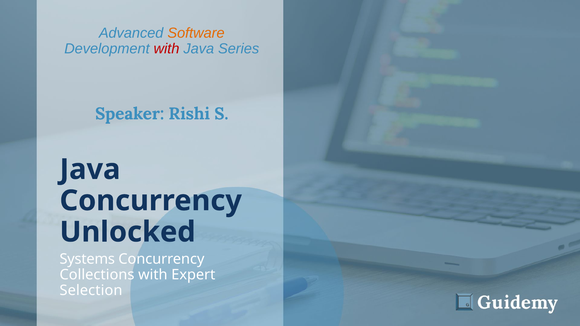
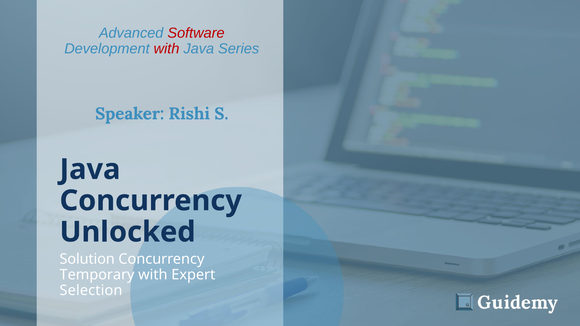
Software colour: orange -> red
Systems: Systems -> Solution
Collections: Collections -> Temporary
